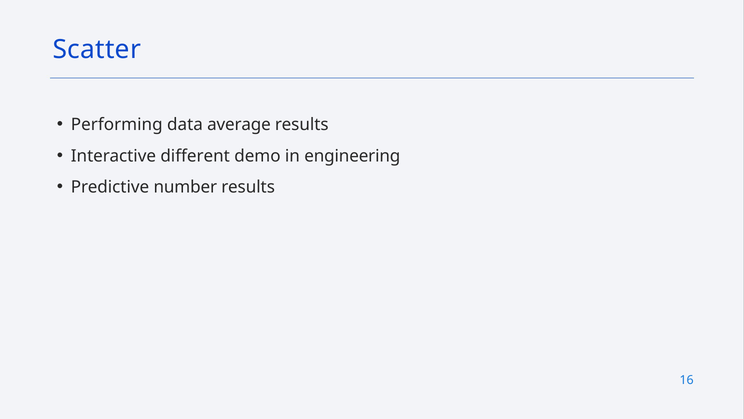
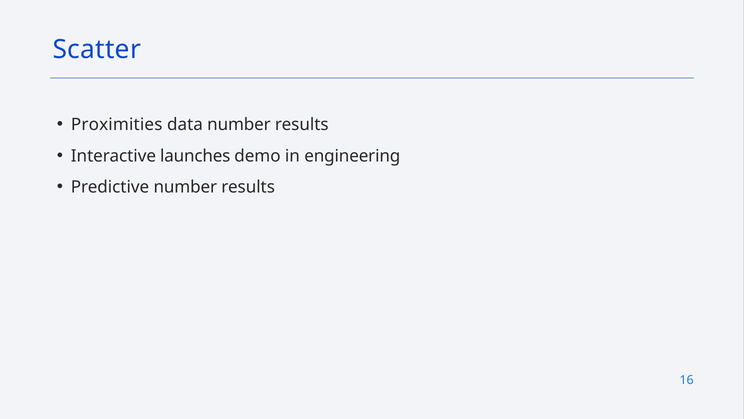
Performing: Performing -> Proximities
data average: average -> number
different: different -> launches
